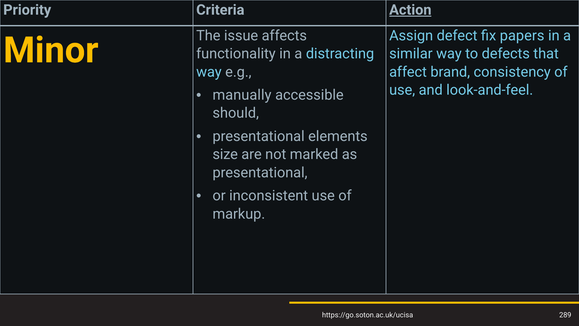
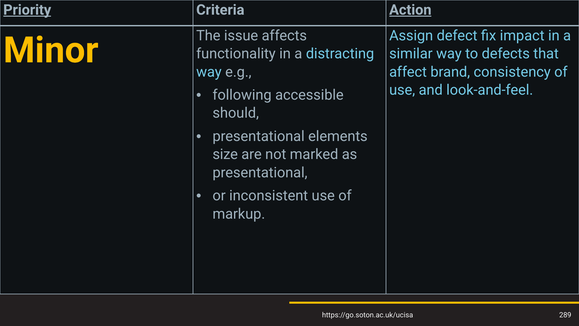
Priority underline: none -> present
papers: papers -> impact
manually: manually -> following
